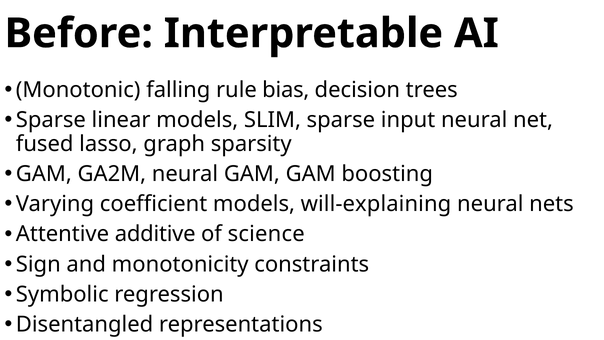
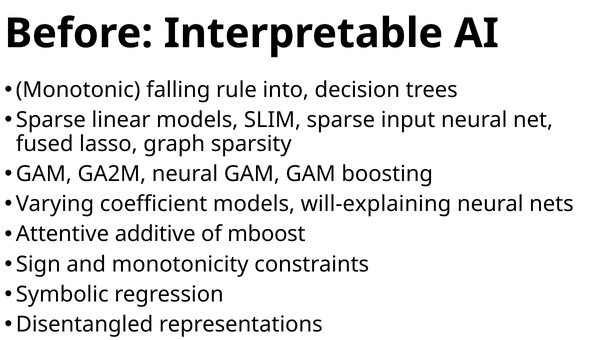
bias: bias -> into
science: science -> mboost
